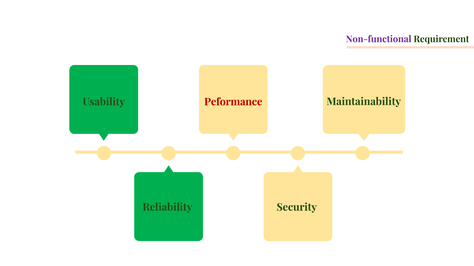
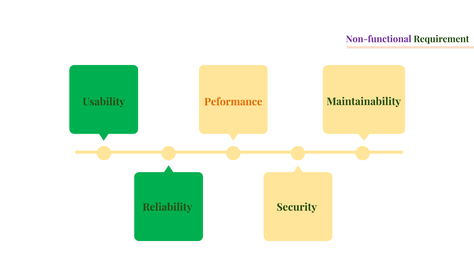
Peformance colour: red -> orange
